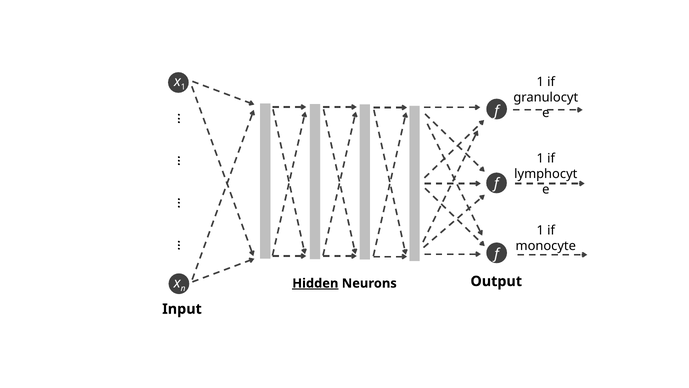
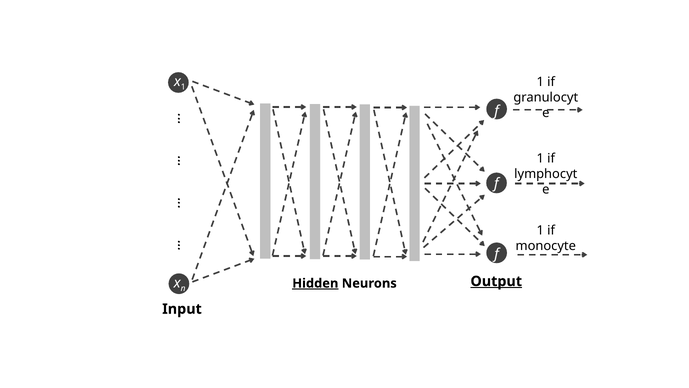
Output underline: none -> present
